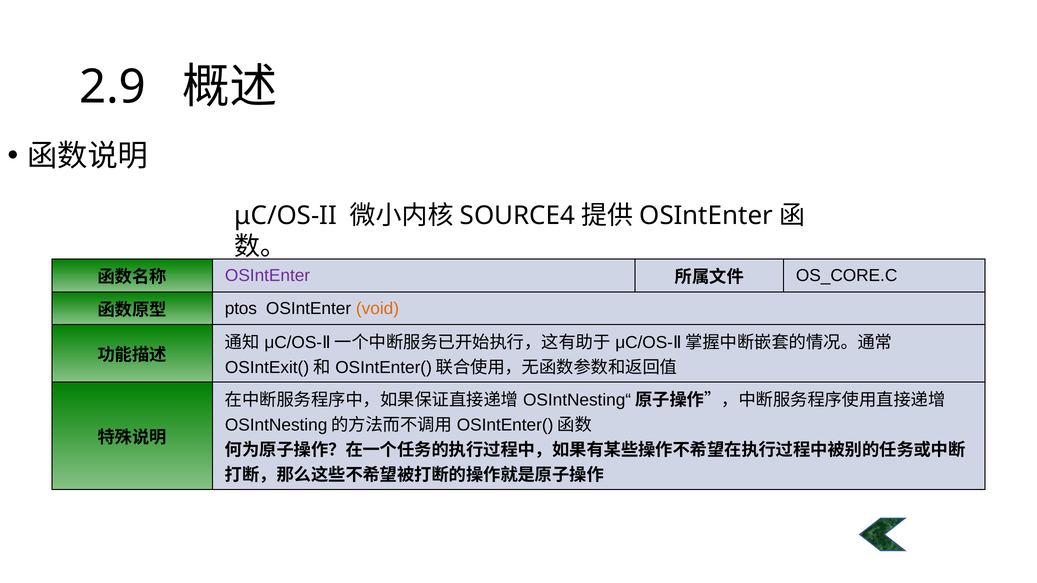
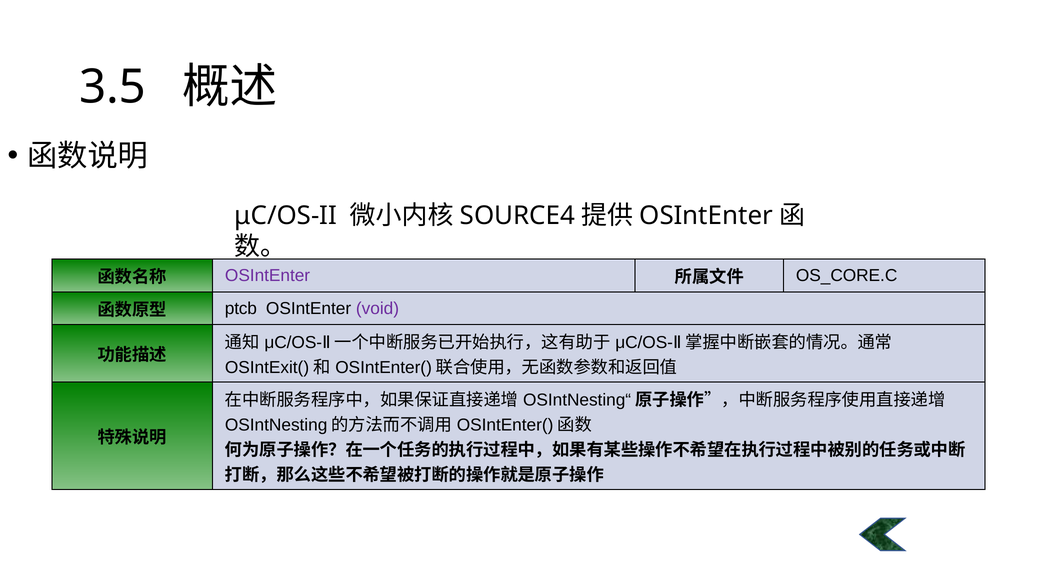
2.9: 2.9 -> 3.5
ptos: ptos -> ptcb
void colour: orange -> purple
